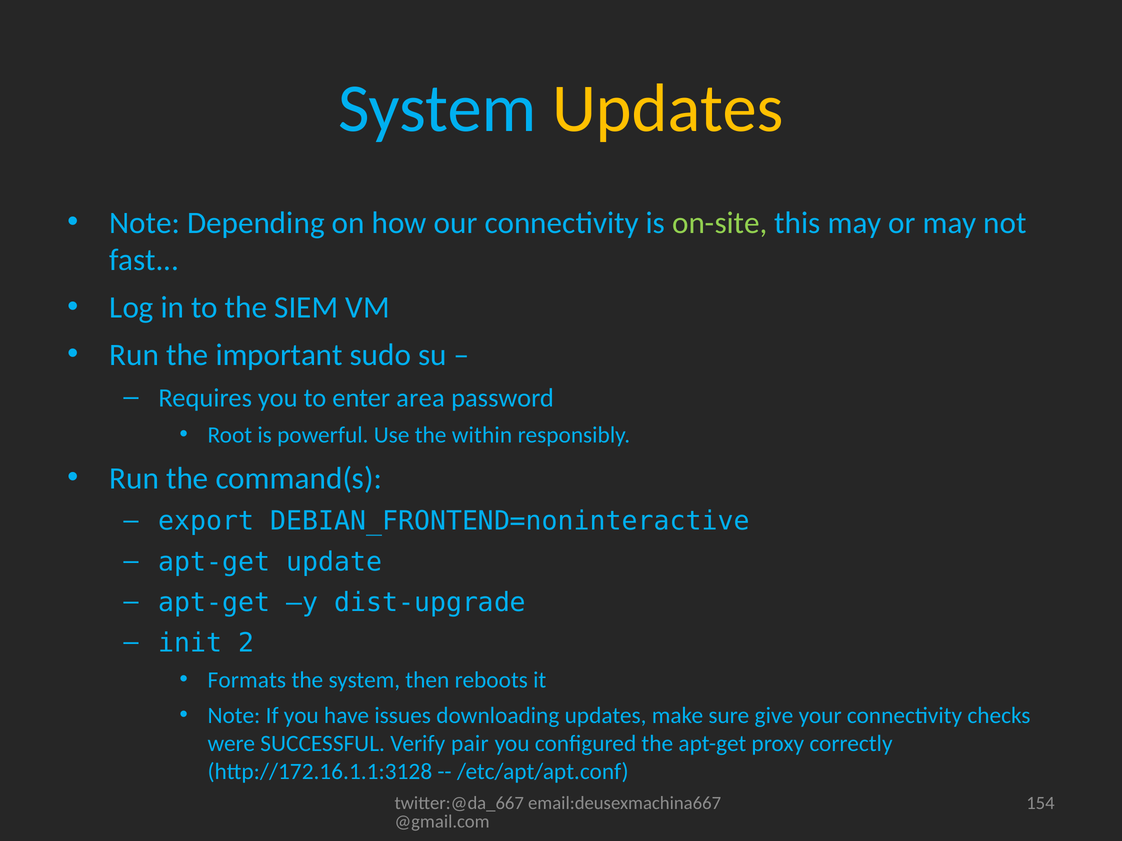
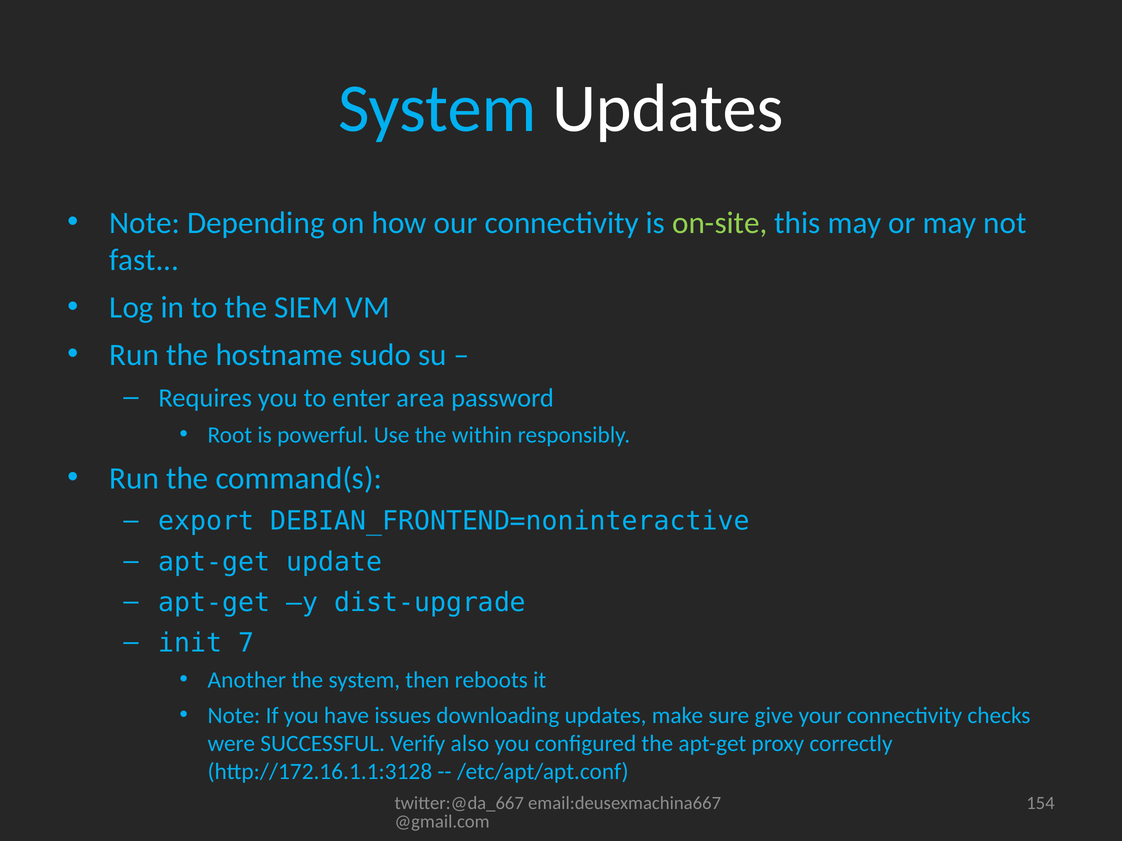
Updates at (668, 109) colour: yellow -> white
important: important -> hostname
2: 2 -> 7
Formats: Formats -> Another
pair: pair -> also
